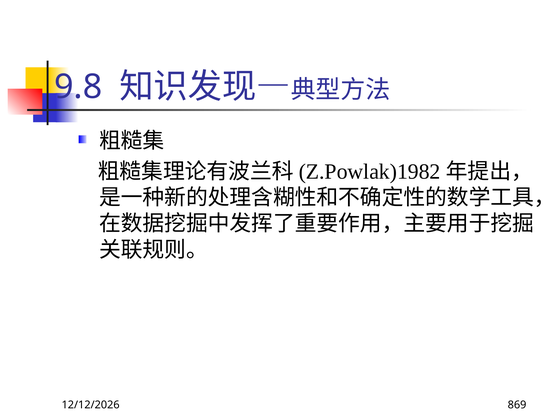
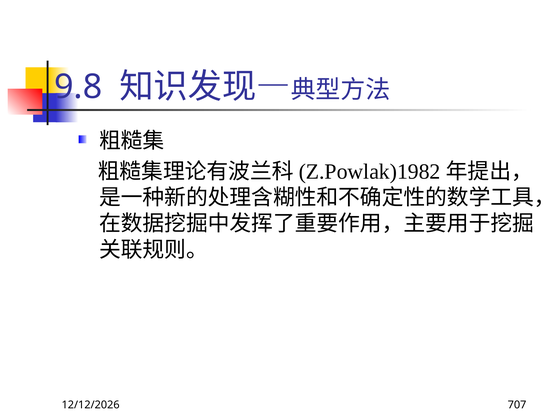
869: 869 -> 707
